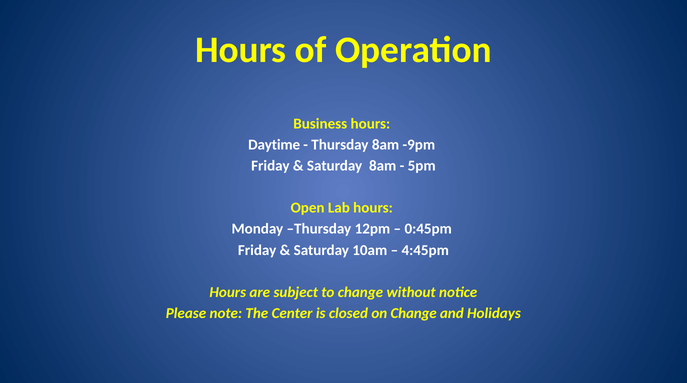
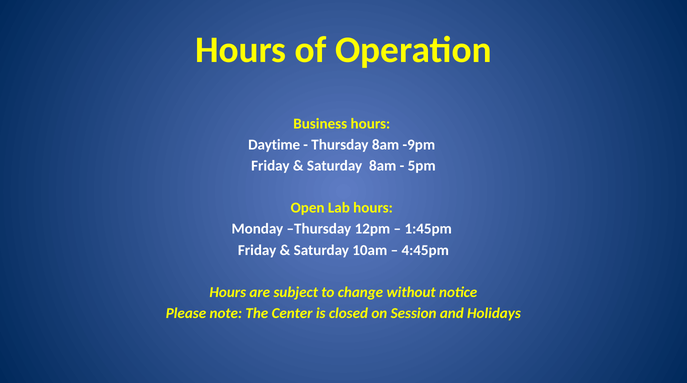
0:45pm: 0:45pm -> 1:45pm
on Change: Change -> Session
